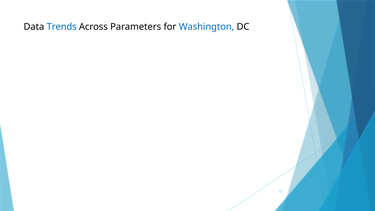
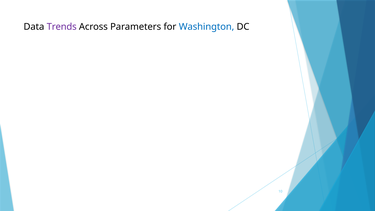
Trends colour: blue -> purple
